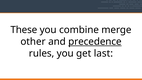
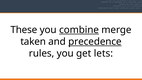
combine underline: none -> present
other: other -> taken
last: last -> lets
